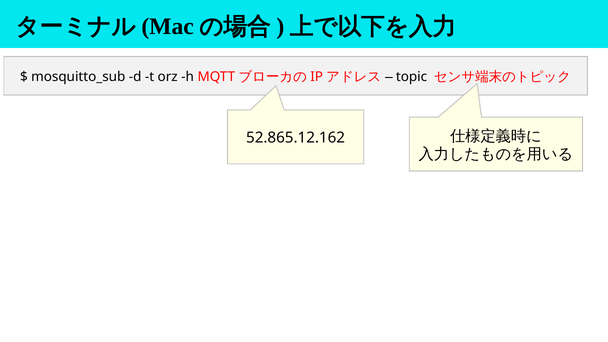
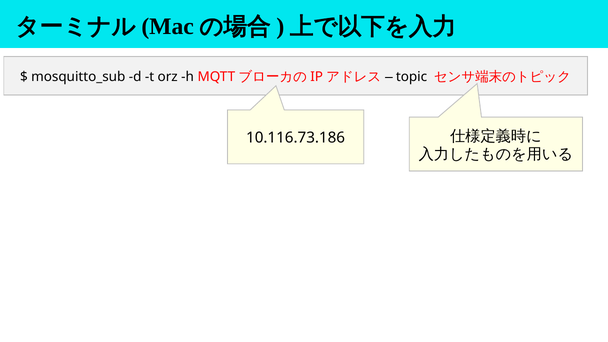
52.865.12.162: 52.865.12.162 -> 10.116.73.186
